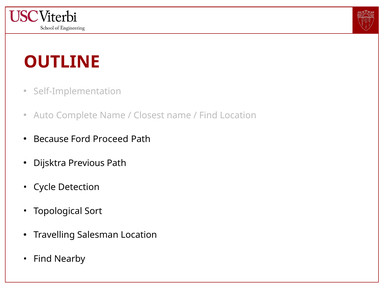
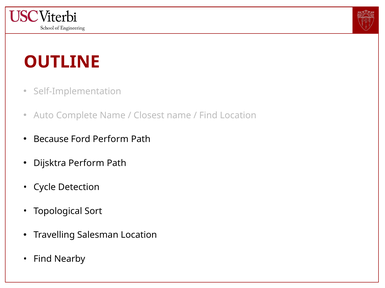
Ford Proceed: Proceed -> Perform
Dijsktra Previous: Previous -> Perform
